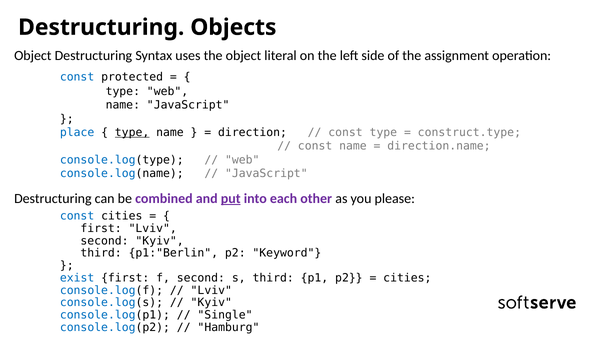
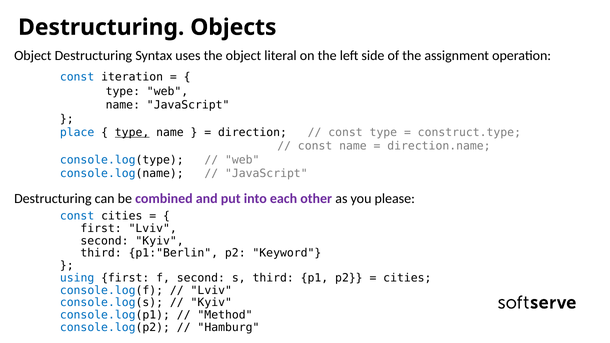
protected: protected -> iteration
put underline: present -> none
exist: exist -> using
Single: Single -> Method
